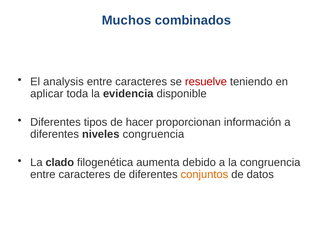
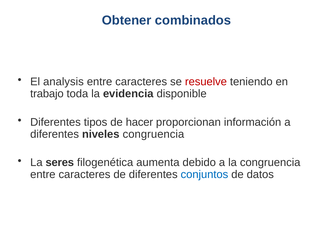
Muchos: Muchos -> Obtener
aplicar: aplicar -> trabajo
clado: clado -> seres
conjuntos colour: orange -> blue
